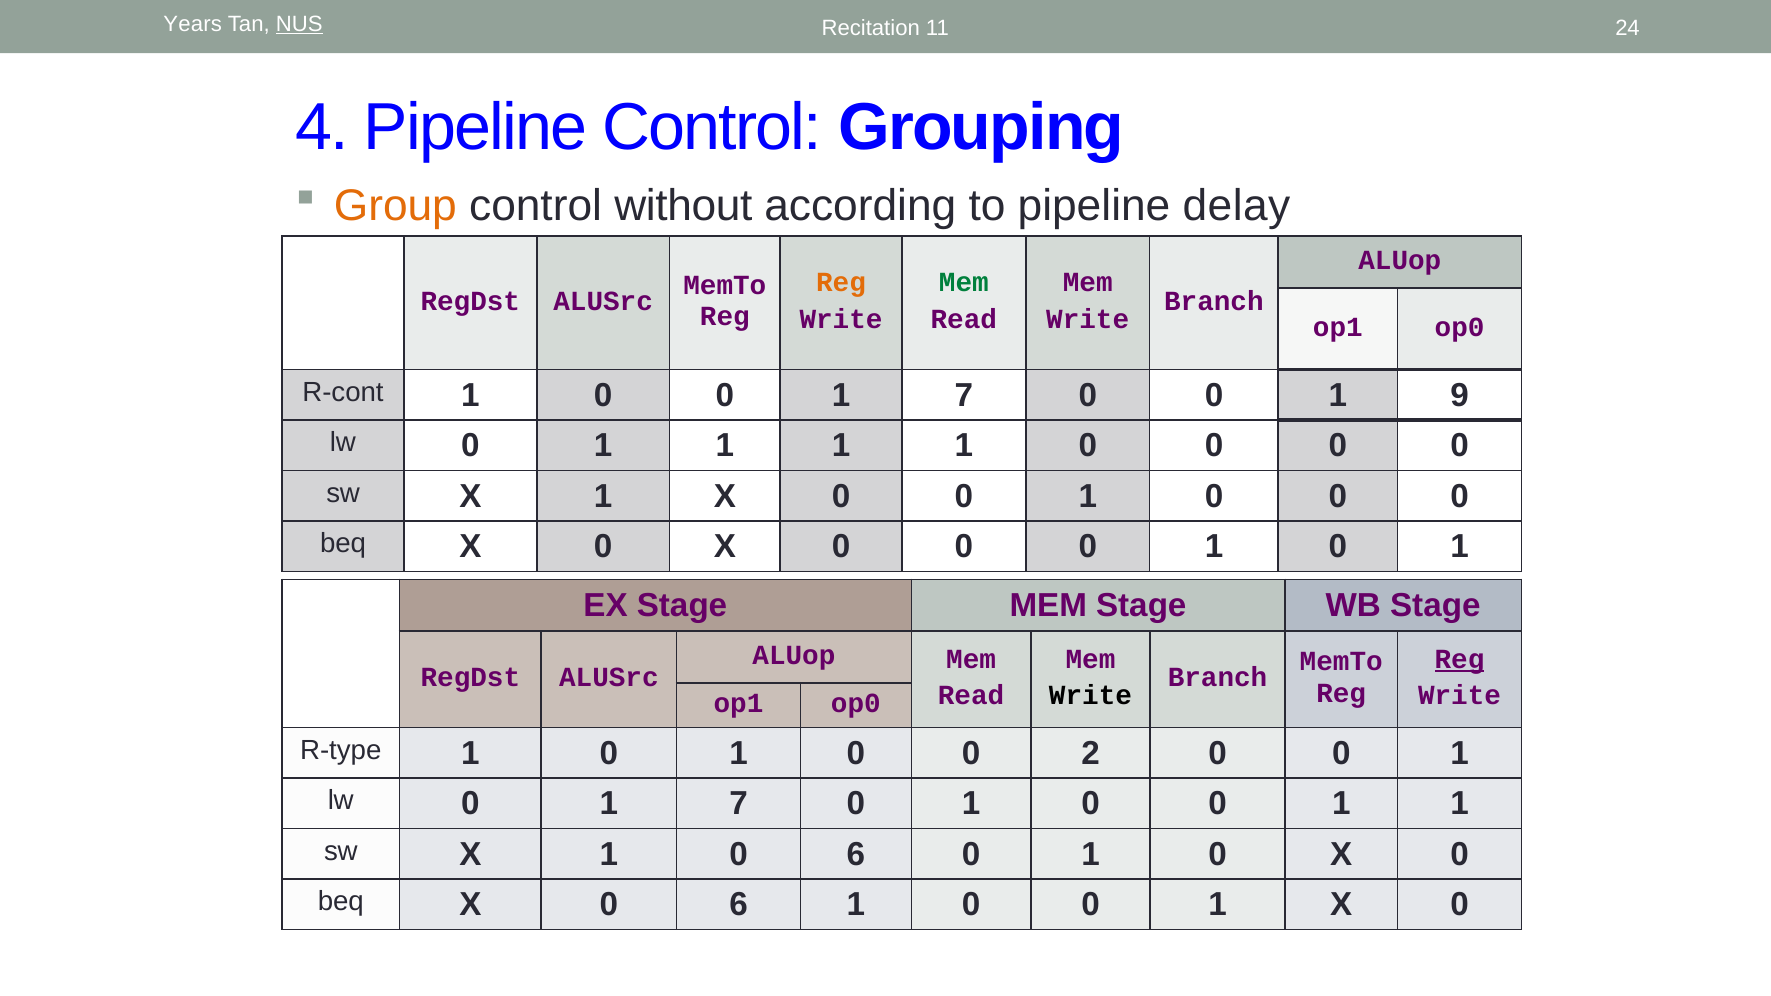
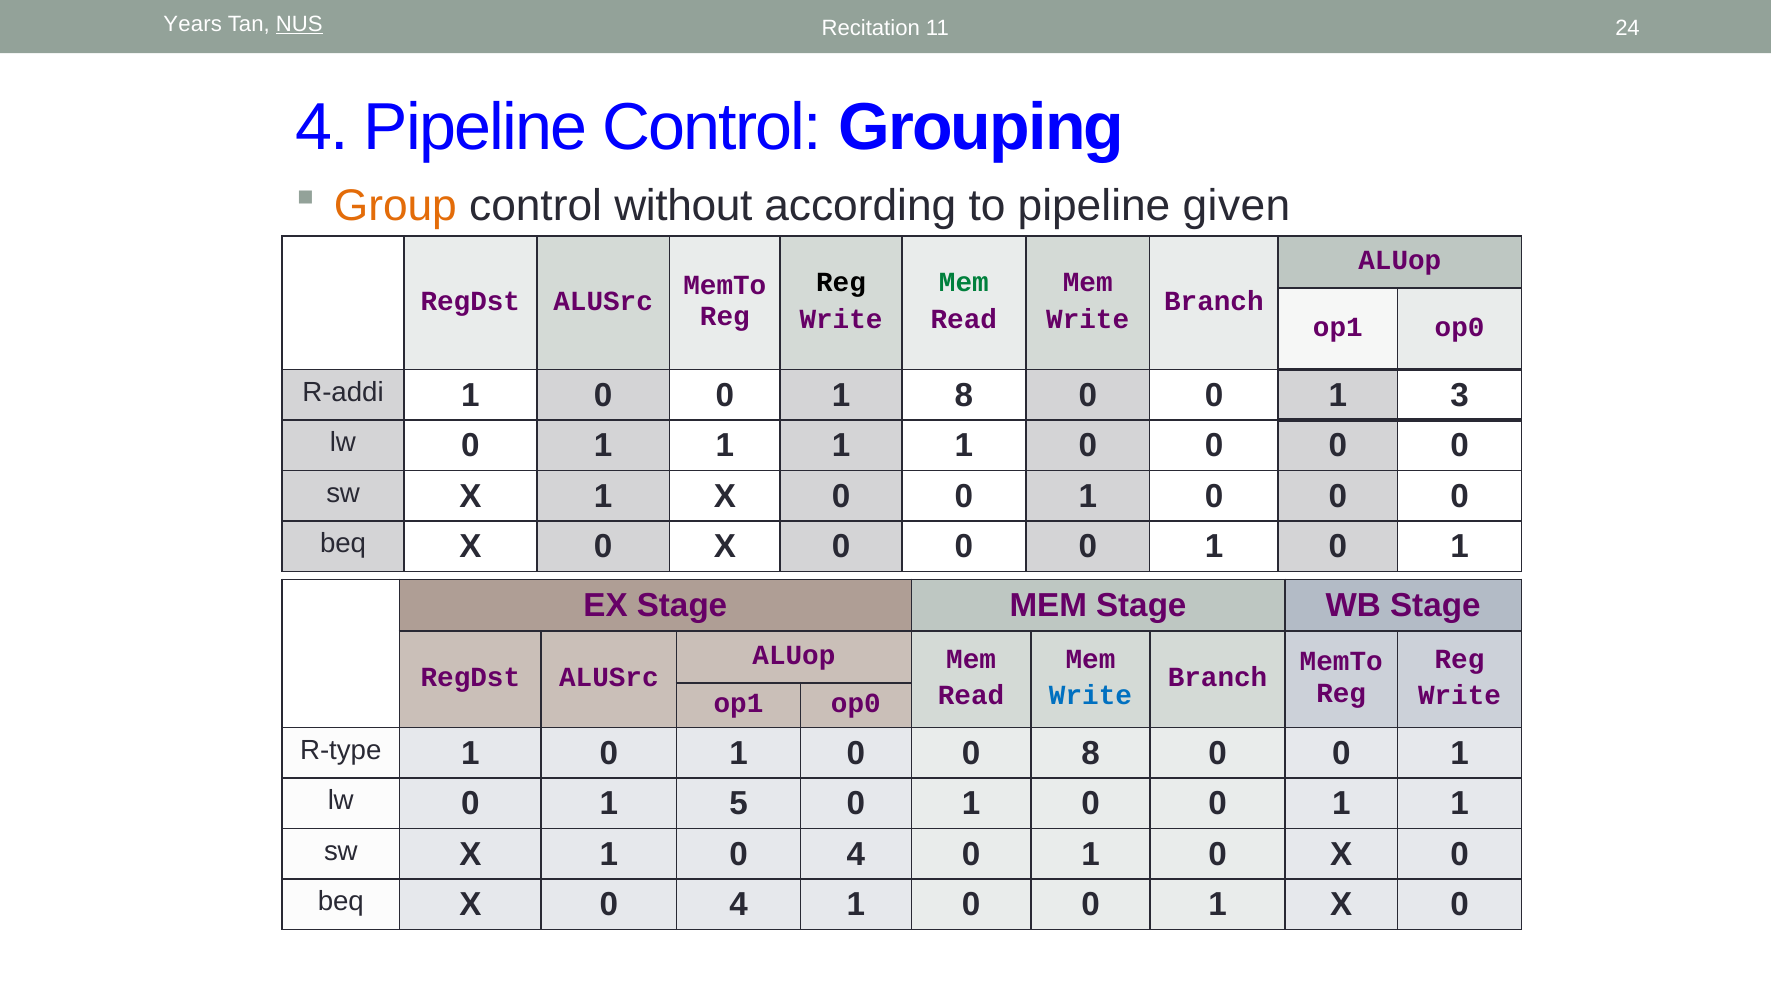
delay: delay -> given
Reg at (841, 283) colour: orange -> black
R-cont: R-cont -> R-addi
0 0 1 7: 7 -> 8
9: 9 -> 3
Reg at (1460, 659) underline: present -> none
Write at (1090, 696) colour: black -> blue
0 2: 2 -> 8
lw 0 1 7: 7 -> 5
1 0 6: 6 -> 4
X 0 6: 6 -> 4
